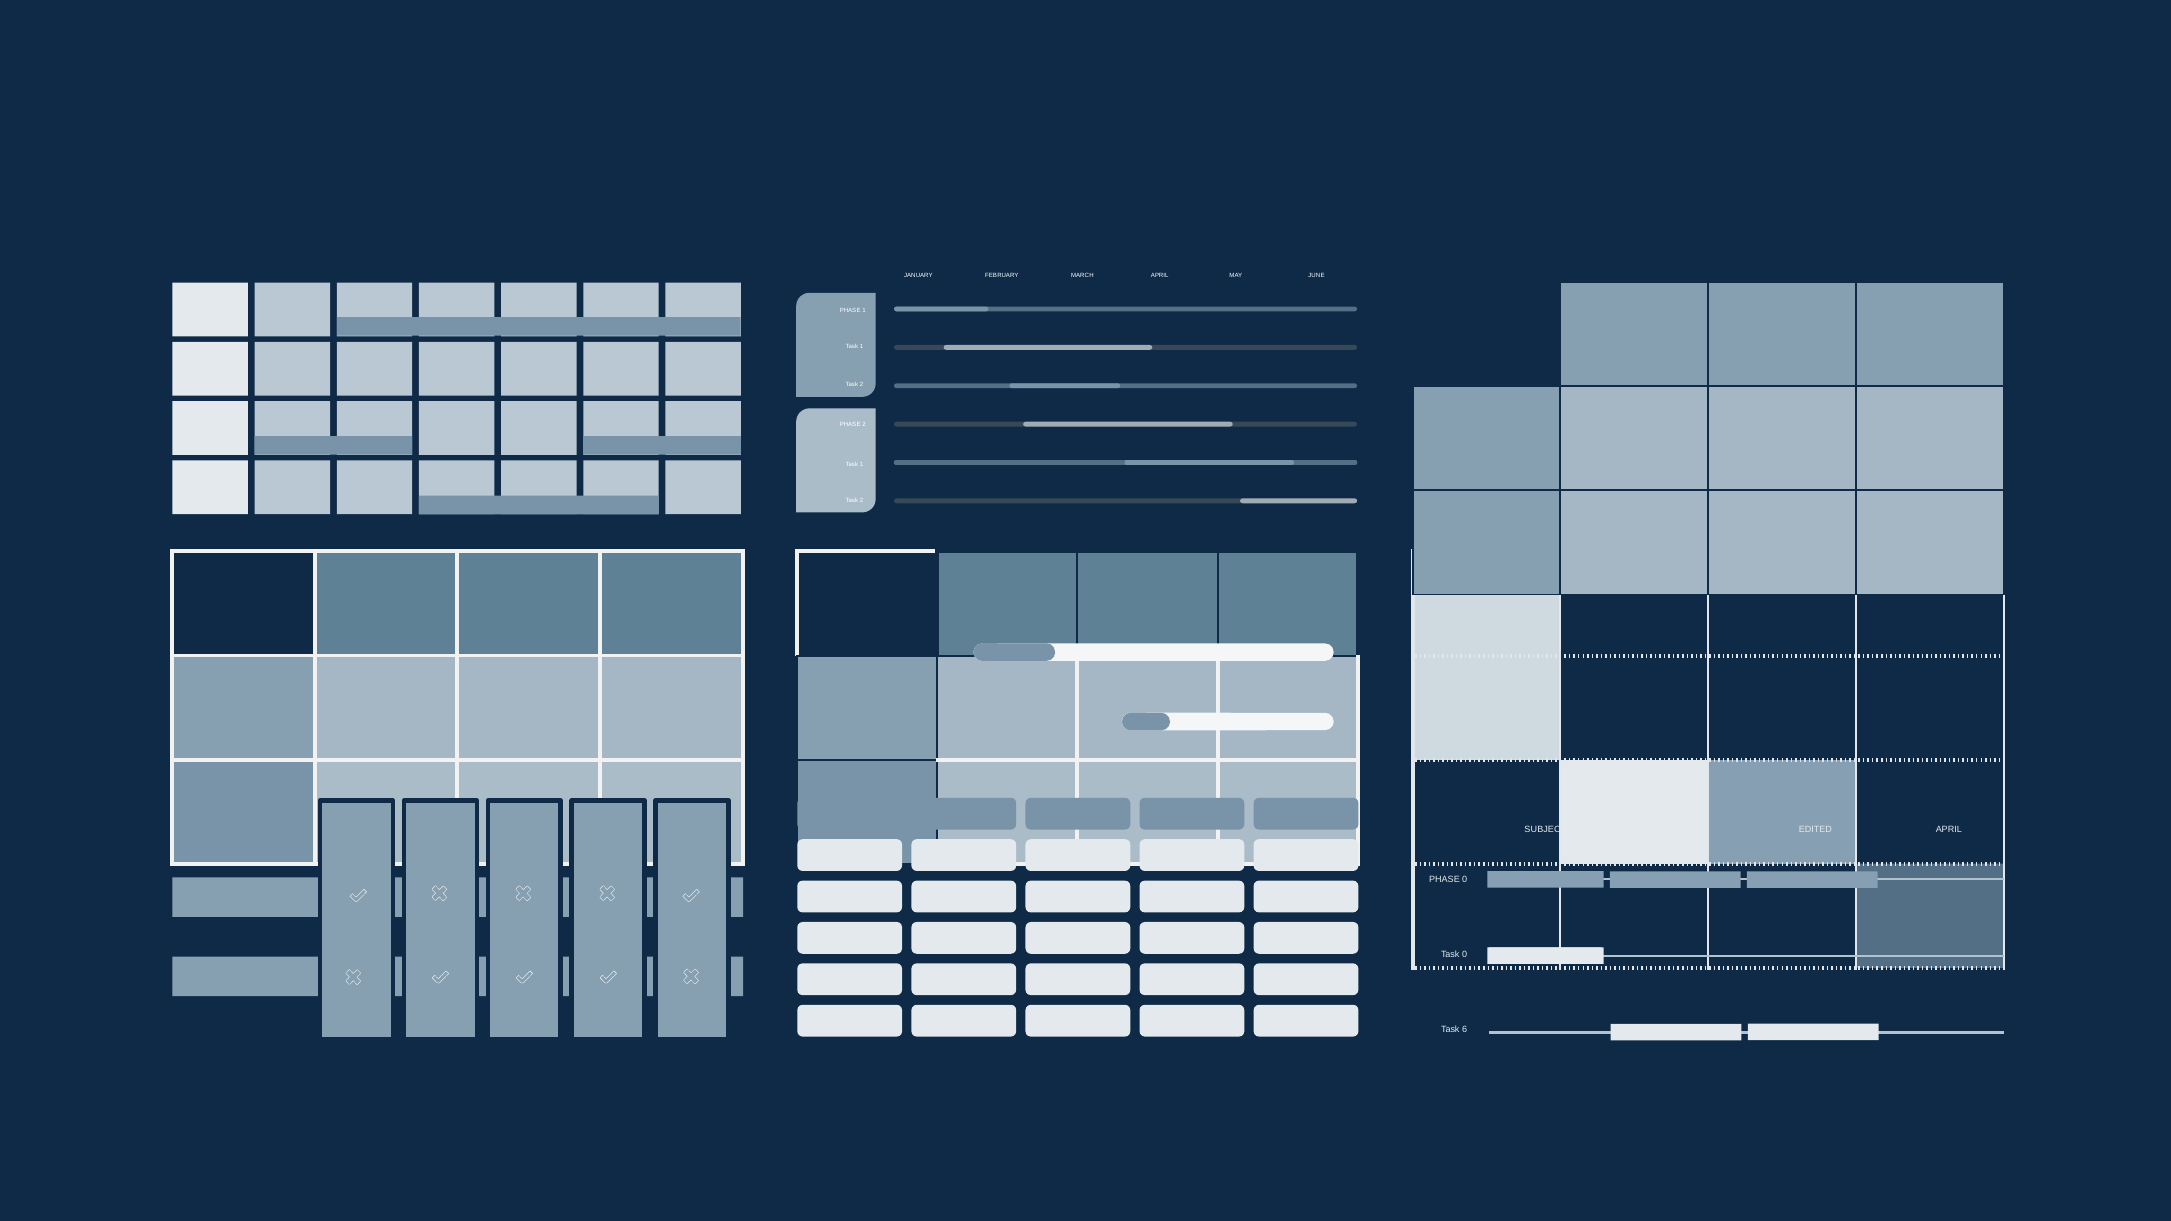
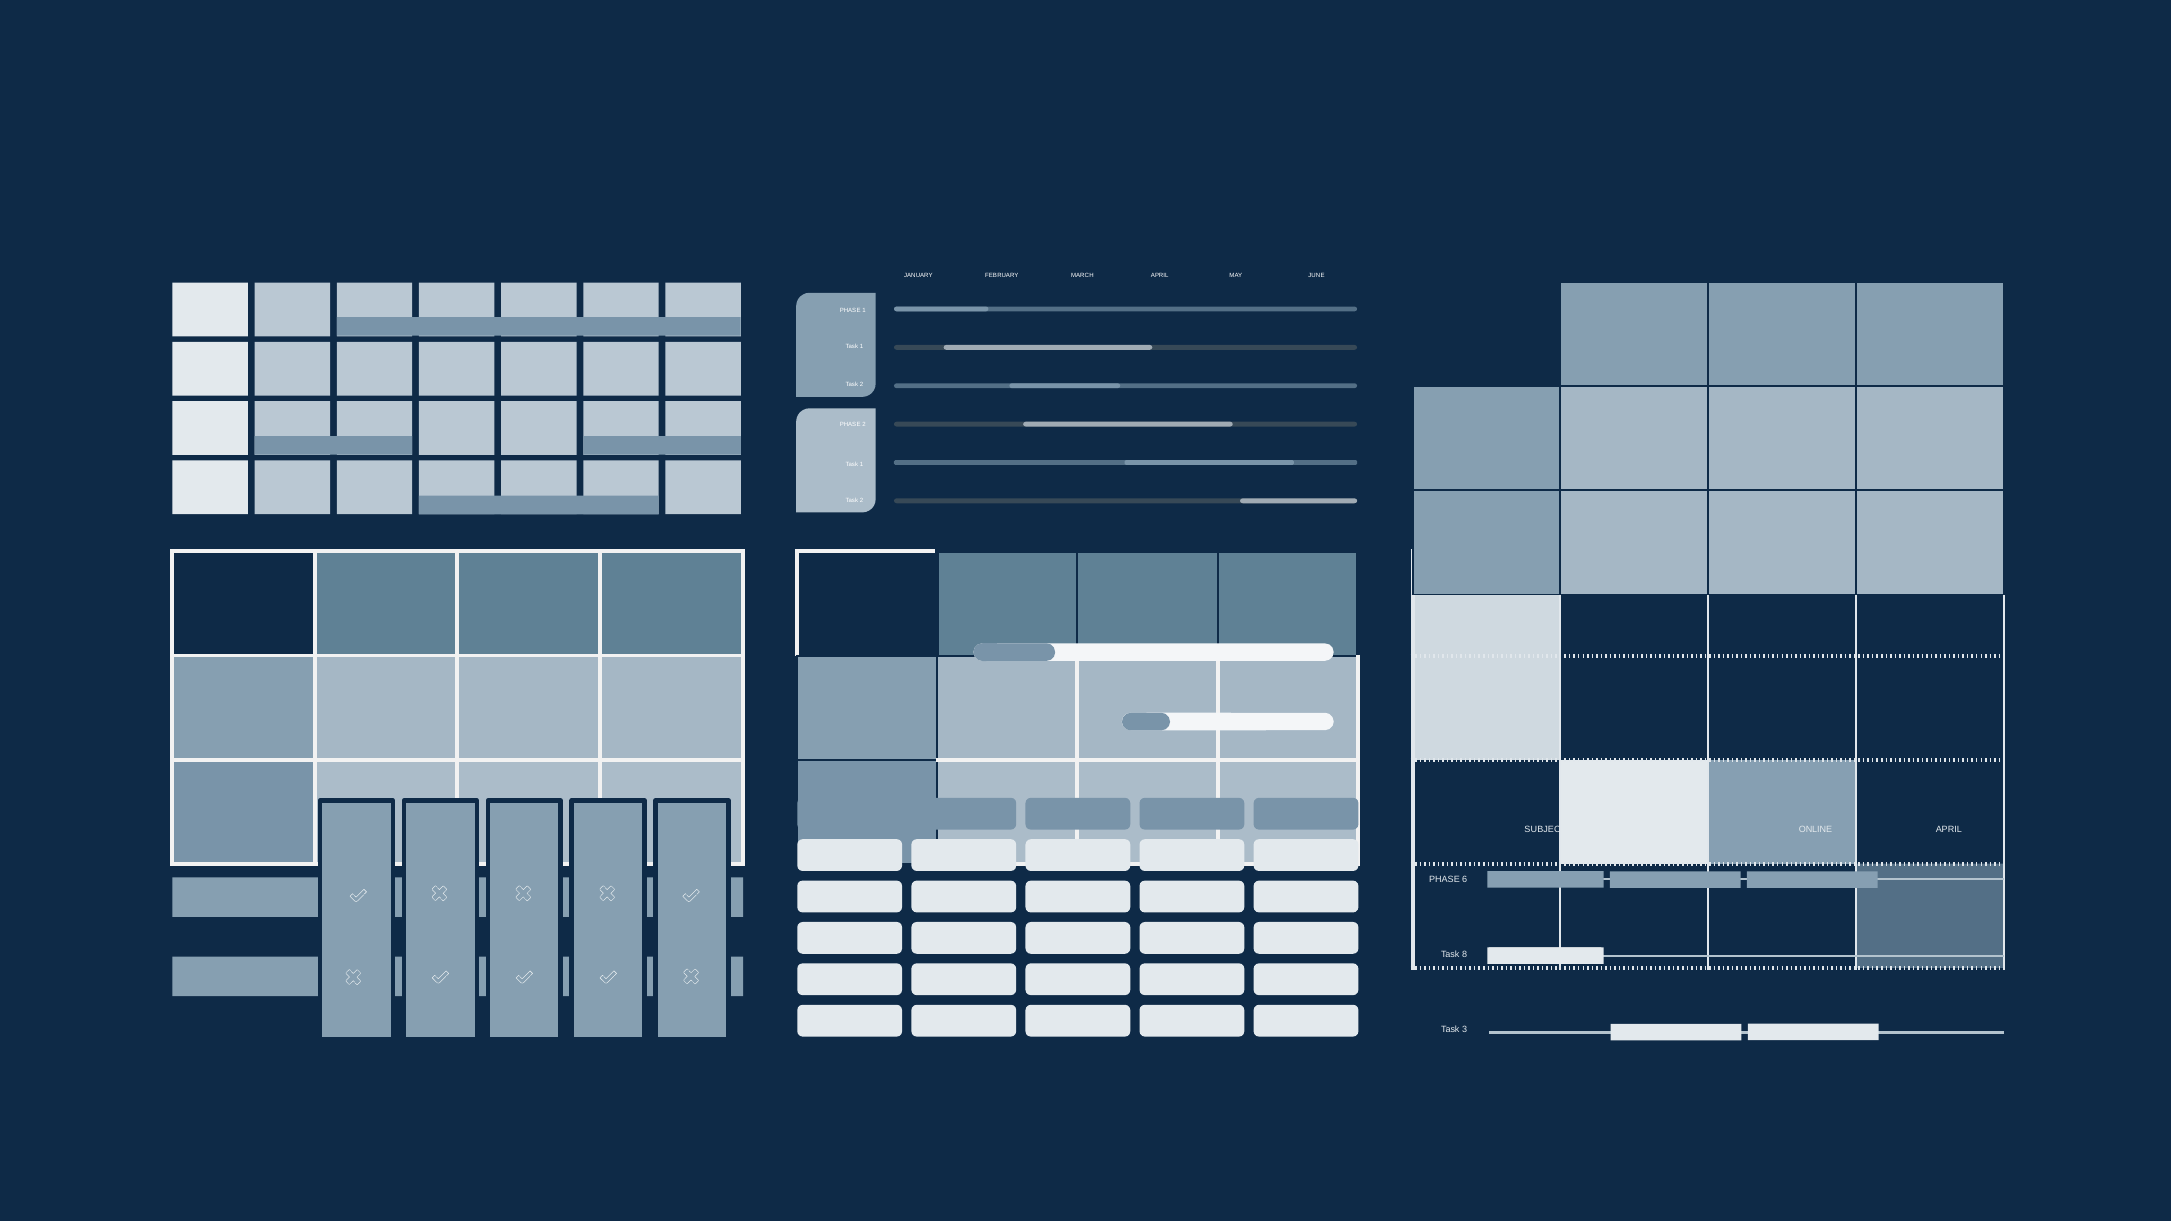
EDITED: EDITED -> ONLINE
PHASE 0: 0 -> 6
Task 0: 0 -> 8
6: 6 -> 3
